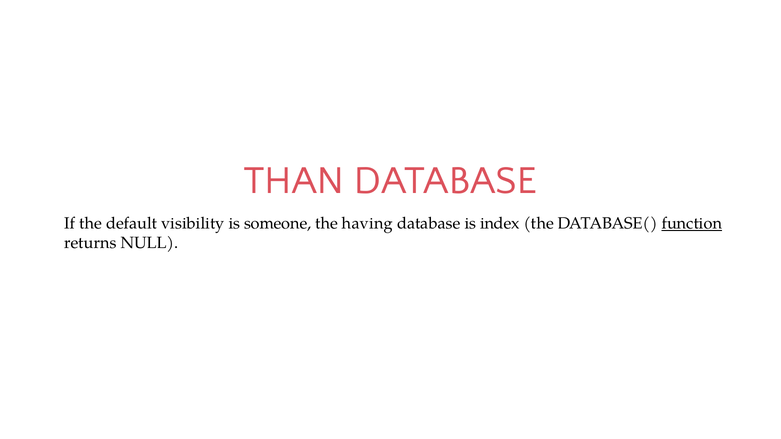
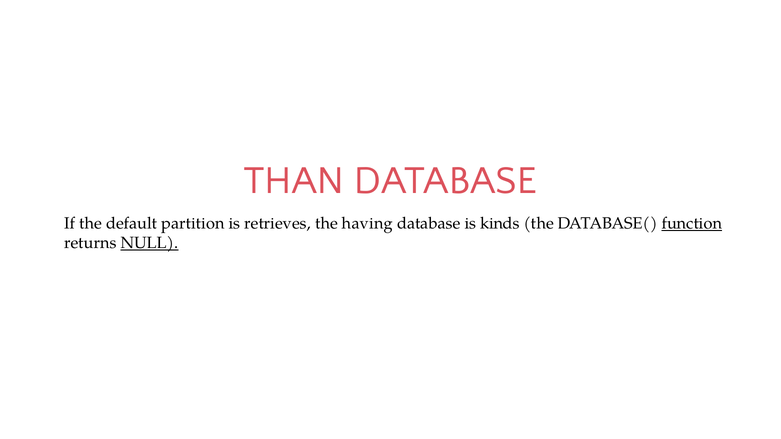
visibility: visibility -> partition
someone: someone -> retrieves
index: index -> kinds
NULL underline: none -> present
